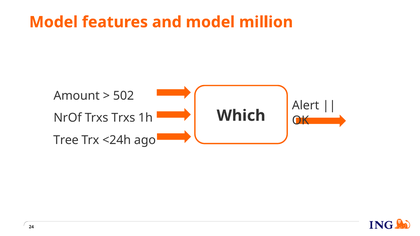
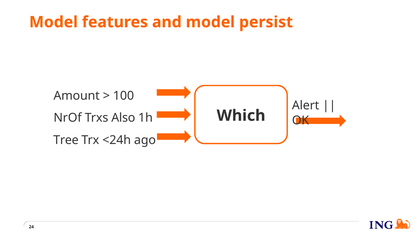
million: million -> persist
502: 502 -> 100
Trxs Trxs: Trxs -> Also
